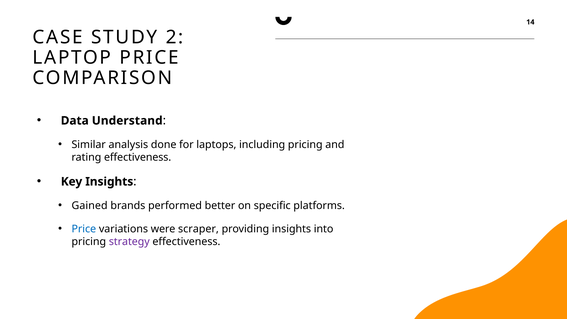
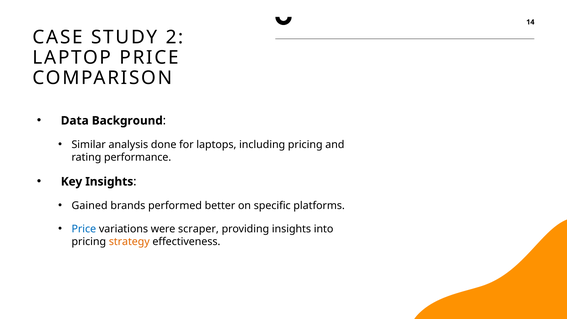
Understand: Understand -> Background
rating effectiveness: effectiveness -> performance
strategy colour: purple -> orange
